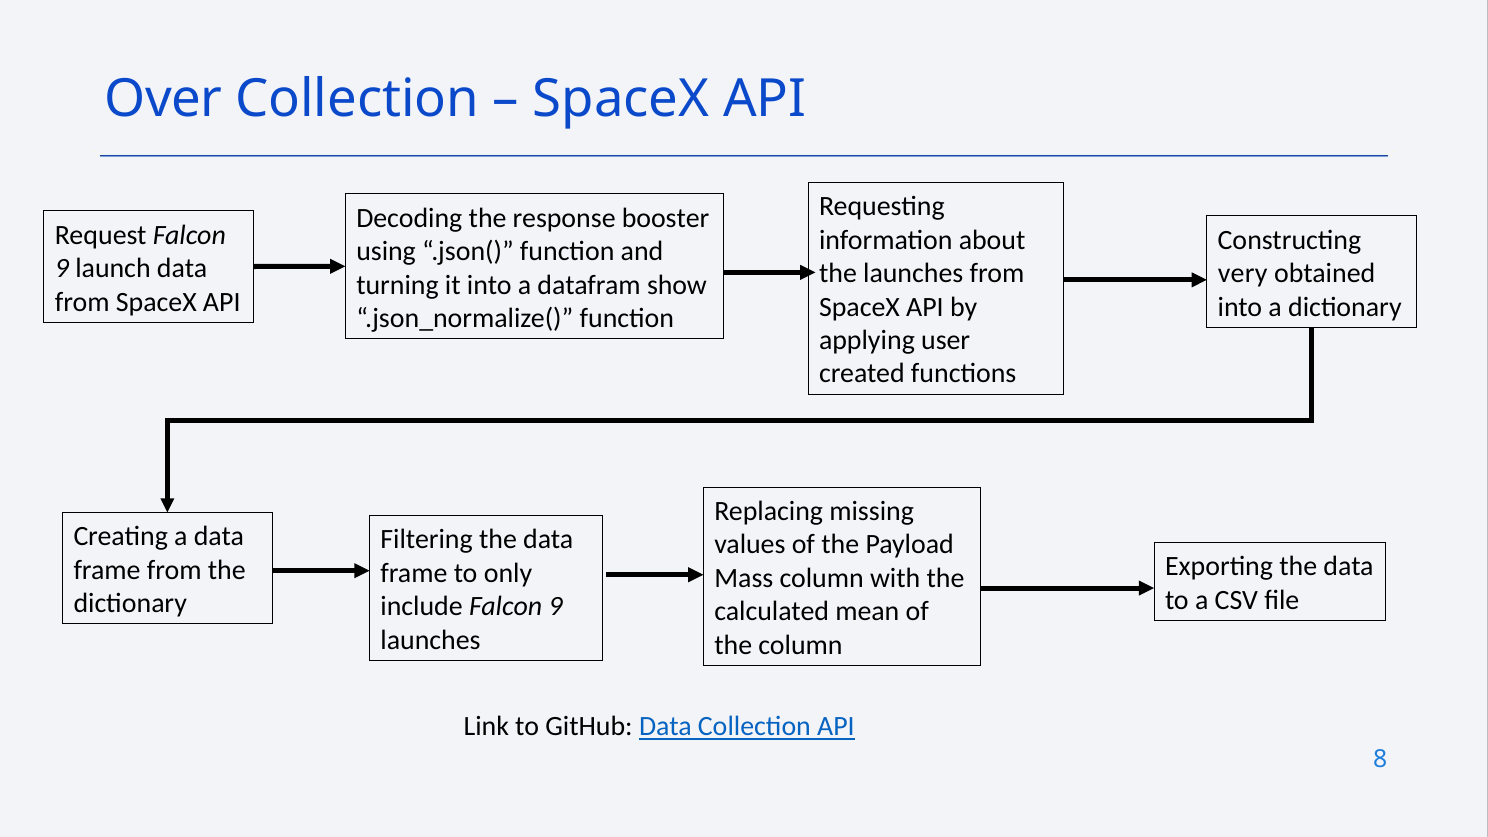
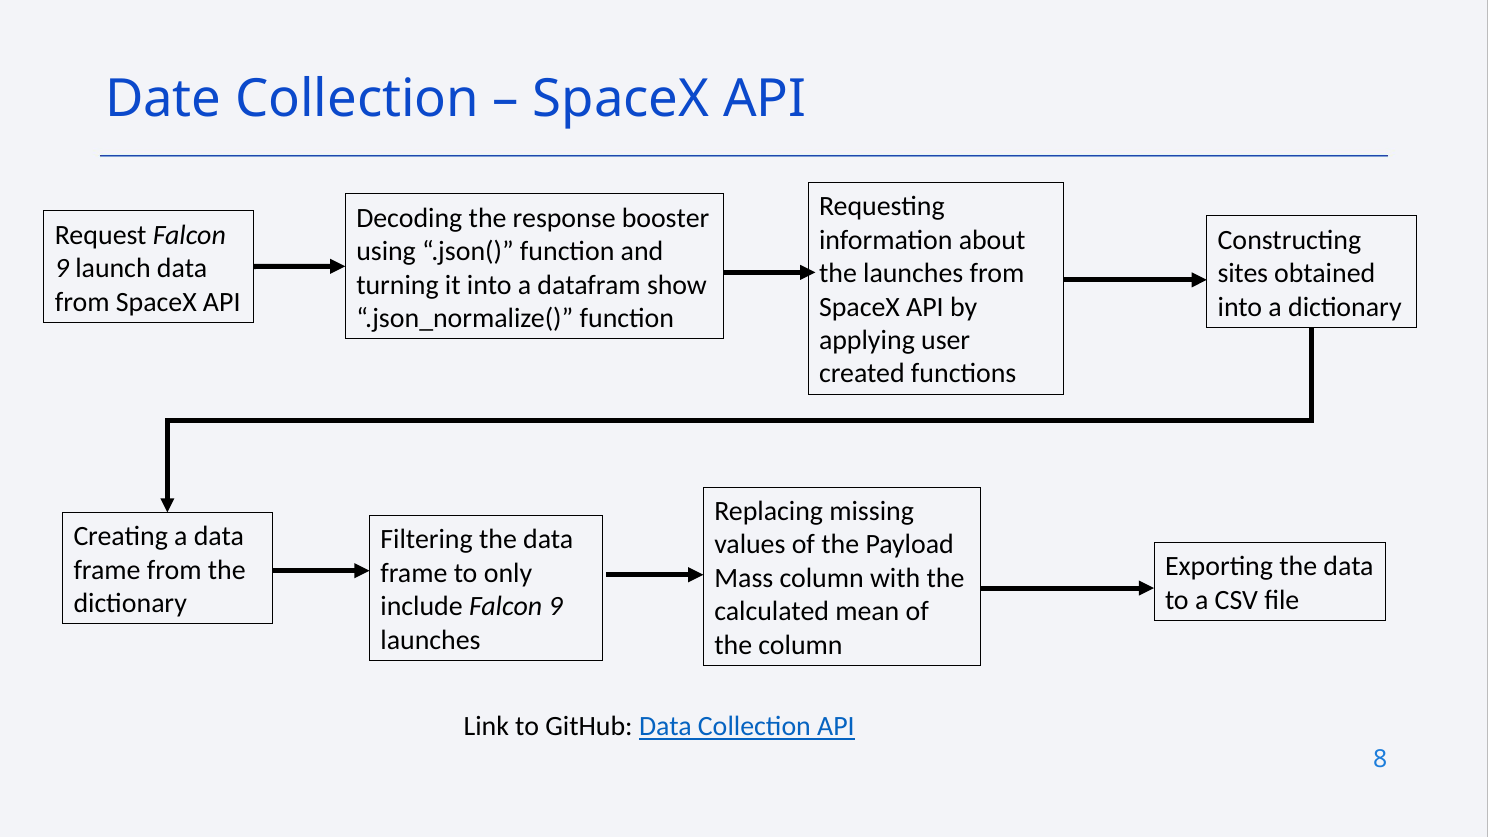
Over: Over -> Date
very: very -> sites
